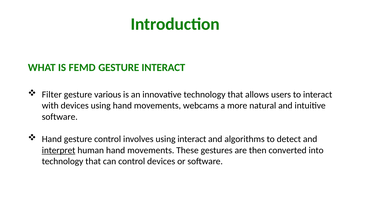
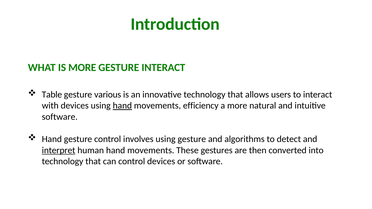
IS FEMD: FEMD -> MORE
Filter: Filter -> Table
hand at (122, 106) underline: none -> present
webcams: webcams -> efficiency
using interact: interact -> gesture
